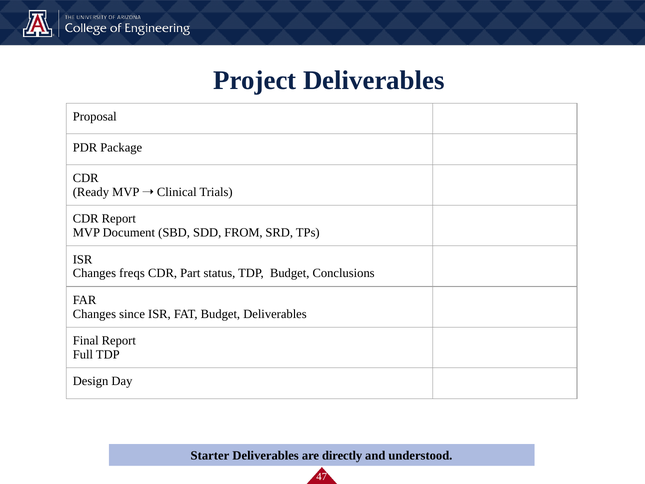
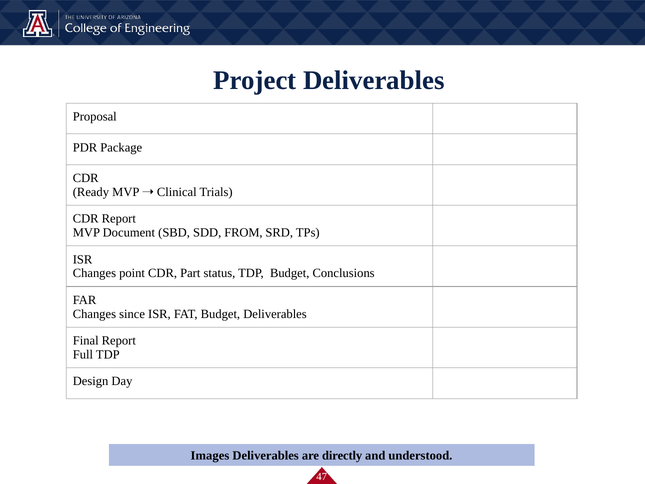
freqs: freqs -> point
Starter: Starter -> Images
